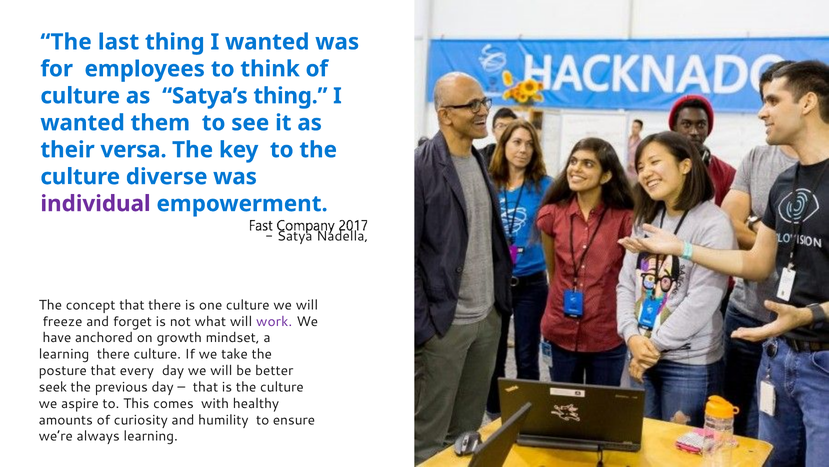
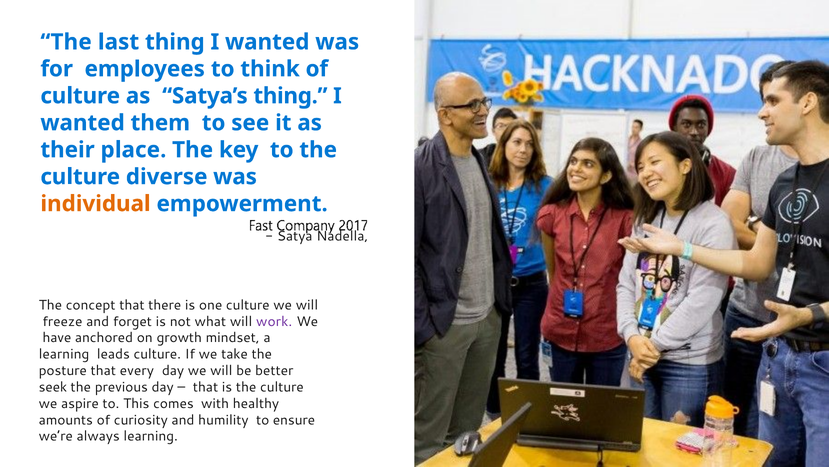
versa: versa -> place
individual colour: purple -> orange
learning there: there -> leads
